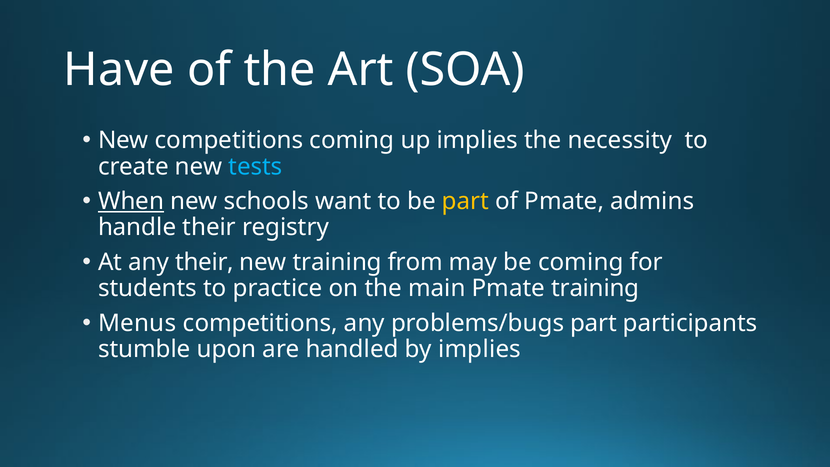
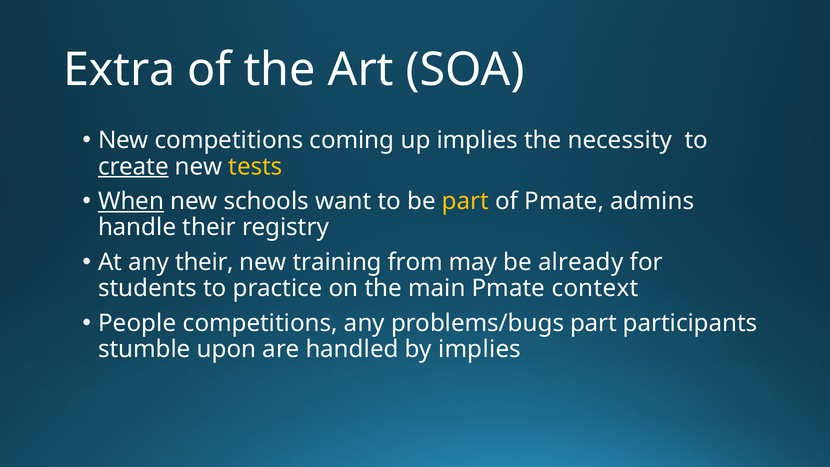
Have: Have -> Extra
create underline: none -> present
tests colour: light blue -> yellow
be coming: coming -> already
Pmate training: training -> context
Menus: Menus -> People
